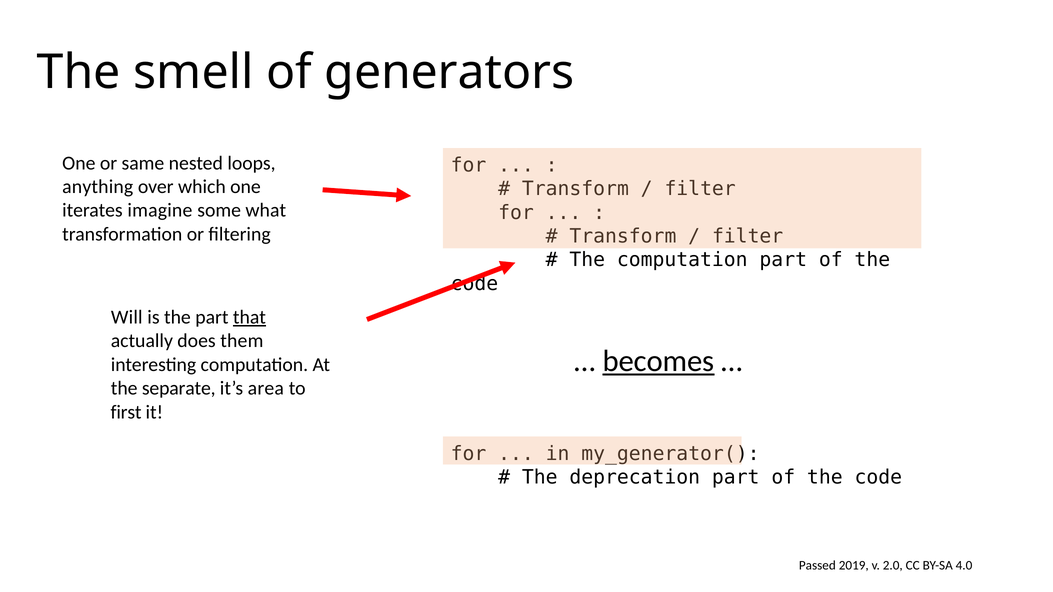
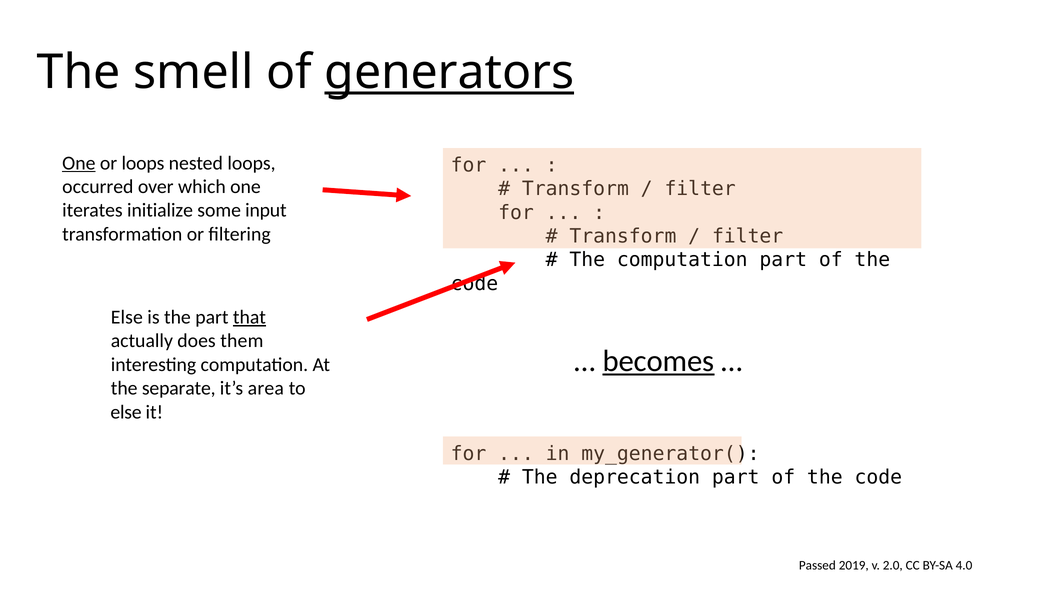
generators underline: none -> present
One at (79, 163) underline: none -> present
or same: same -> loops
anything: anything -> occurred
imagine: imagine -> initialize
what: what -> input
Will at (127, 317): Will -> Else
first at (126, 412): first -> else
